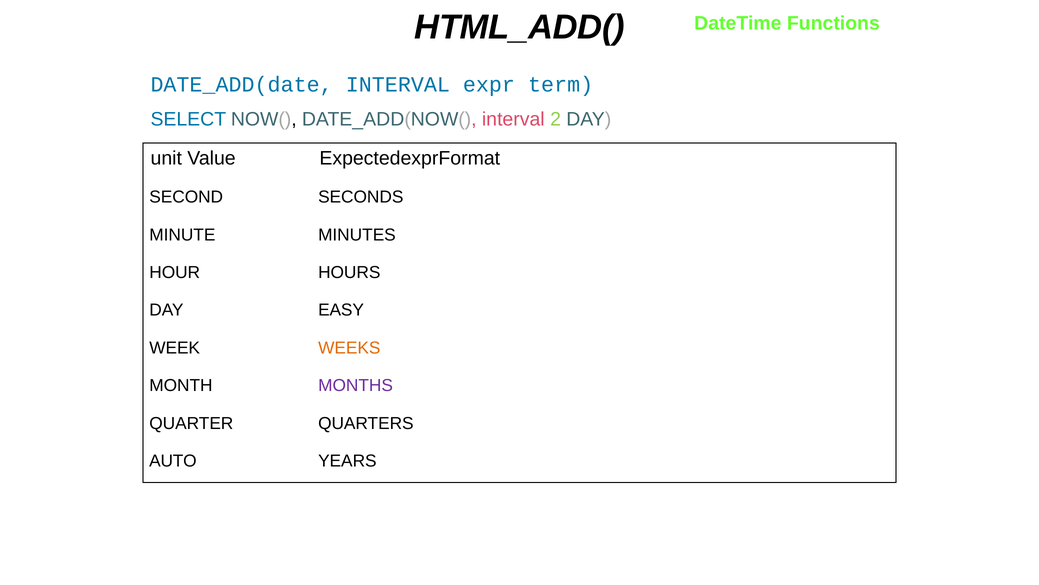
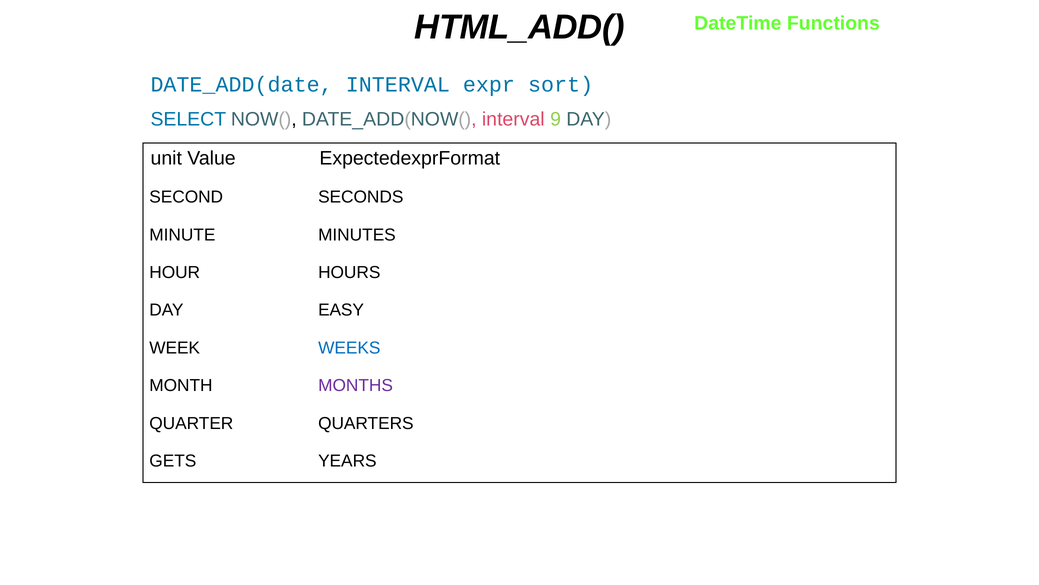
term: term -> sort
2: 2 -> 9
WEEKS colour: orange -> blue
AUTO: AUTO -> GETS
